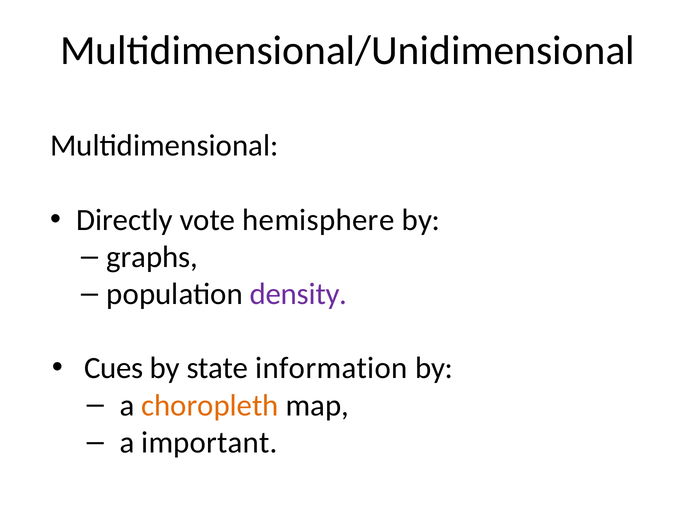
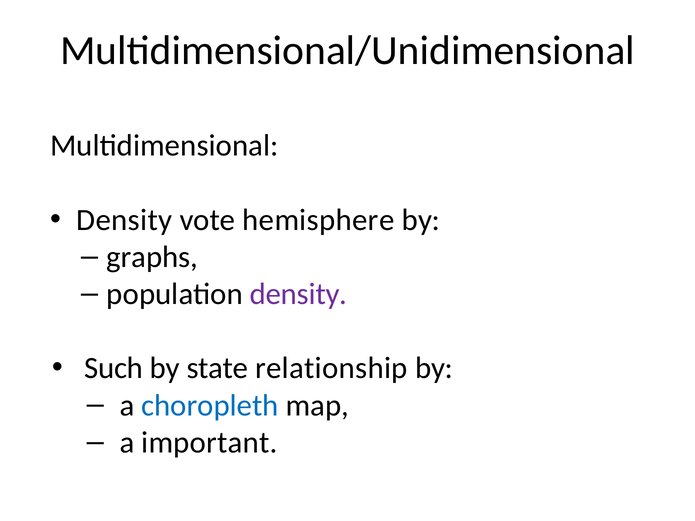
Directly at (124, 220): Directly -> Density
Cues: Cues -> Such
information: information -> relationship
choropleth colour: orange -> blue
